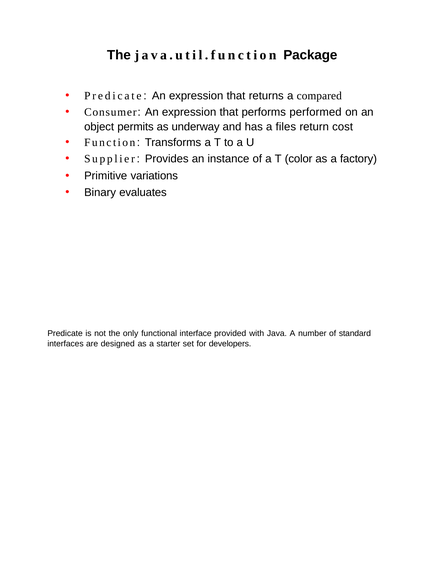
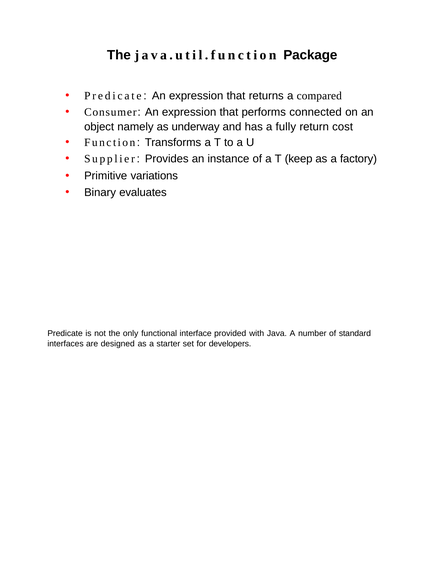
performed: performed -> connected
permits: permits -> namely
files: files -> fully
color: color -> keep
